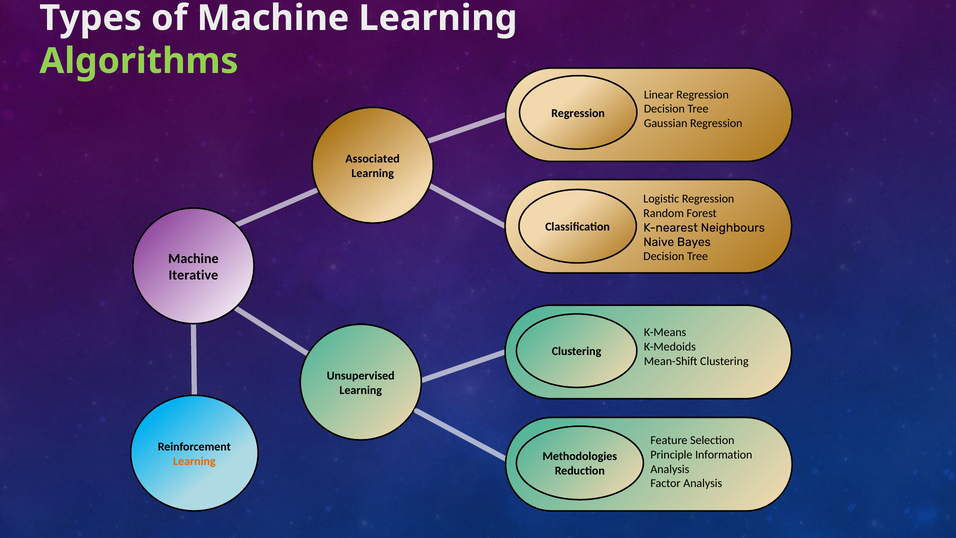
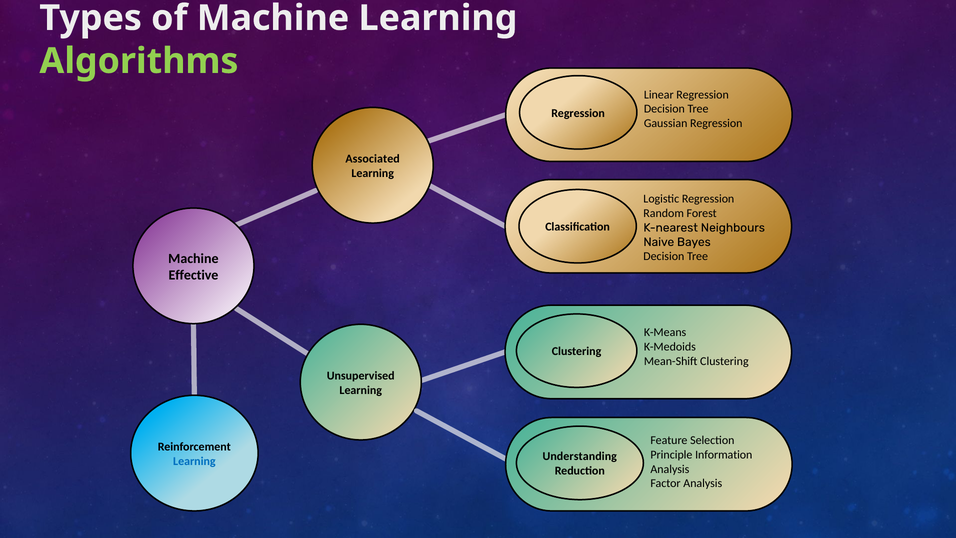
Iterative: Iterative -> Effective
Methodologies: Methodologies -> Understanding
Learning at (194, 461) colour: orange -> blue
